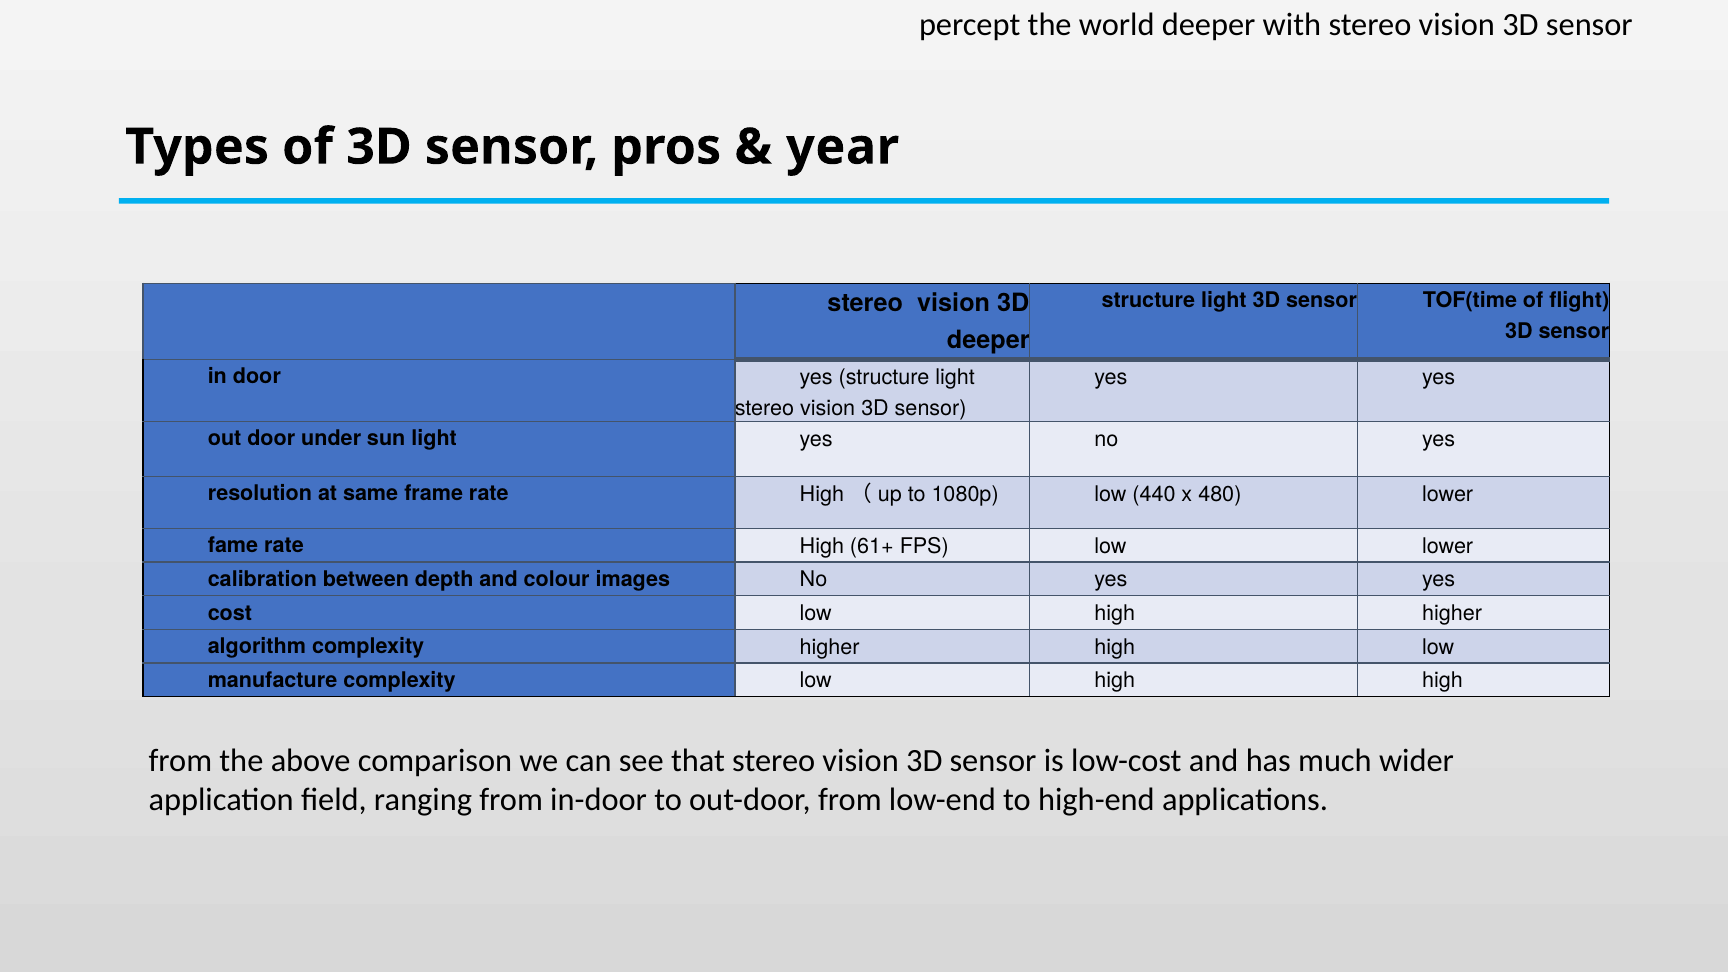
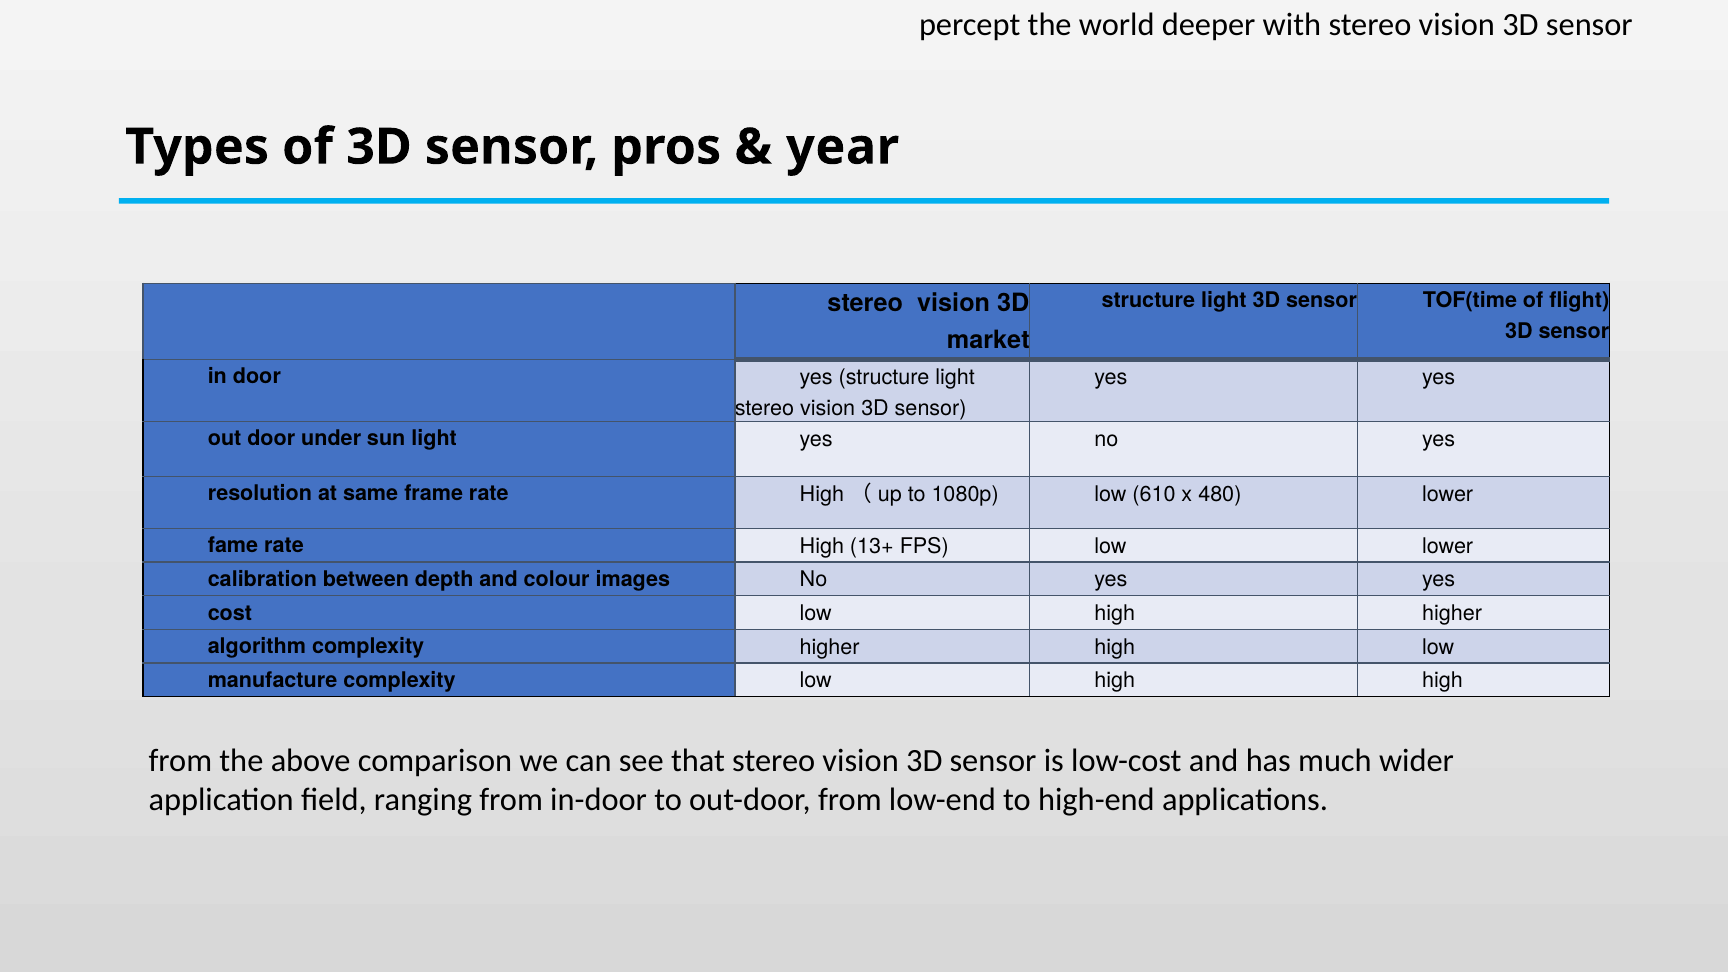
deeper at (988, 340): deeper -> market
440: 440 -> 610
61+: 61+ -> 13+
